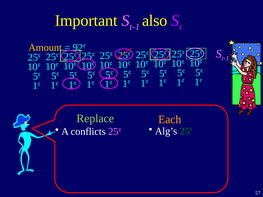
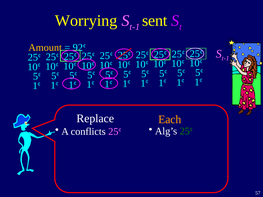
Important: Important -> Worrying
also: also -> sent
Replace colour: light green -> white
